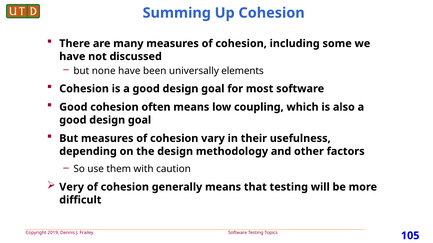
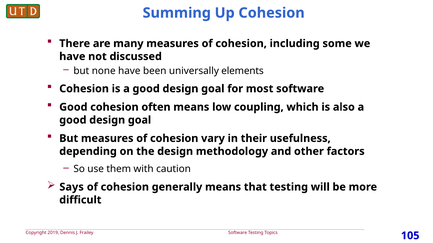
Very: Very -> Says
